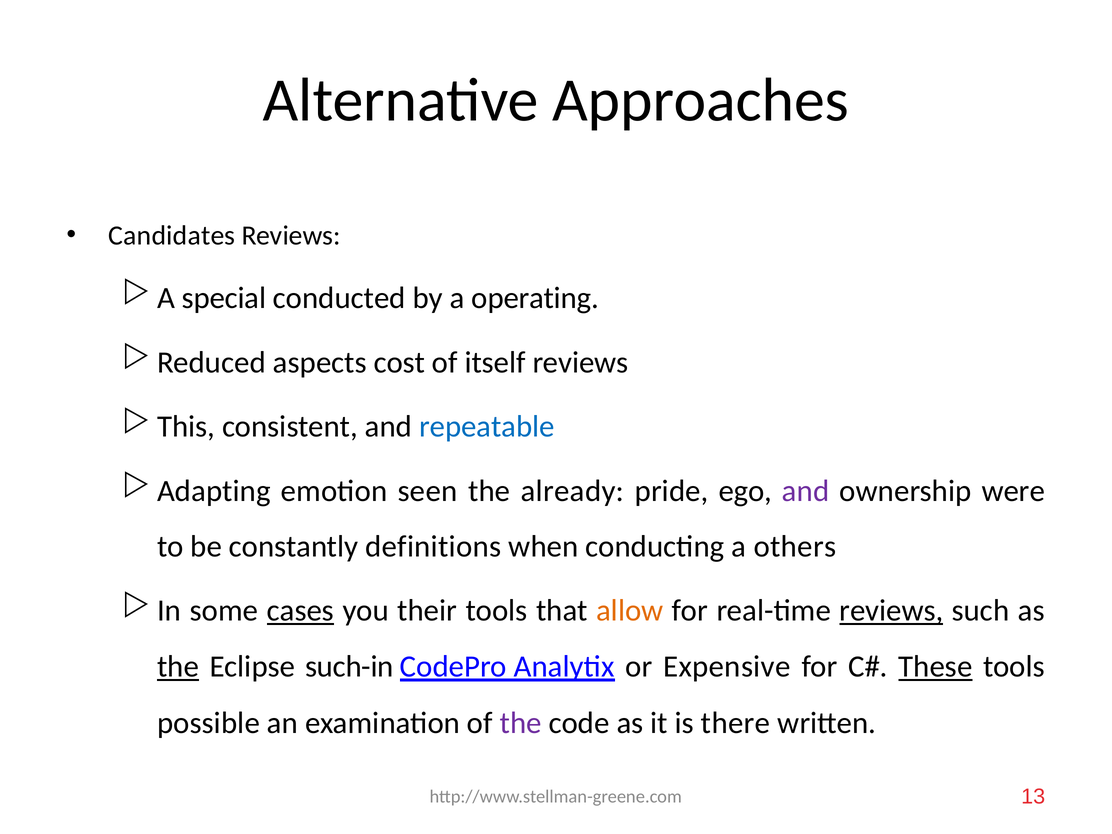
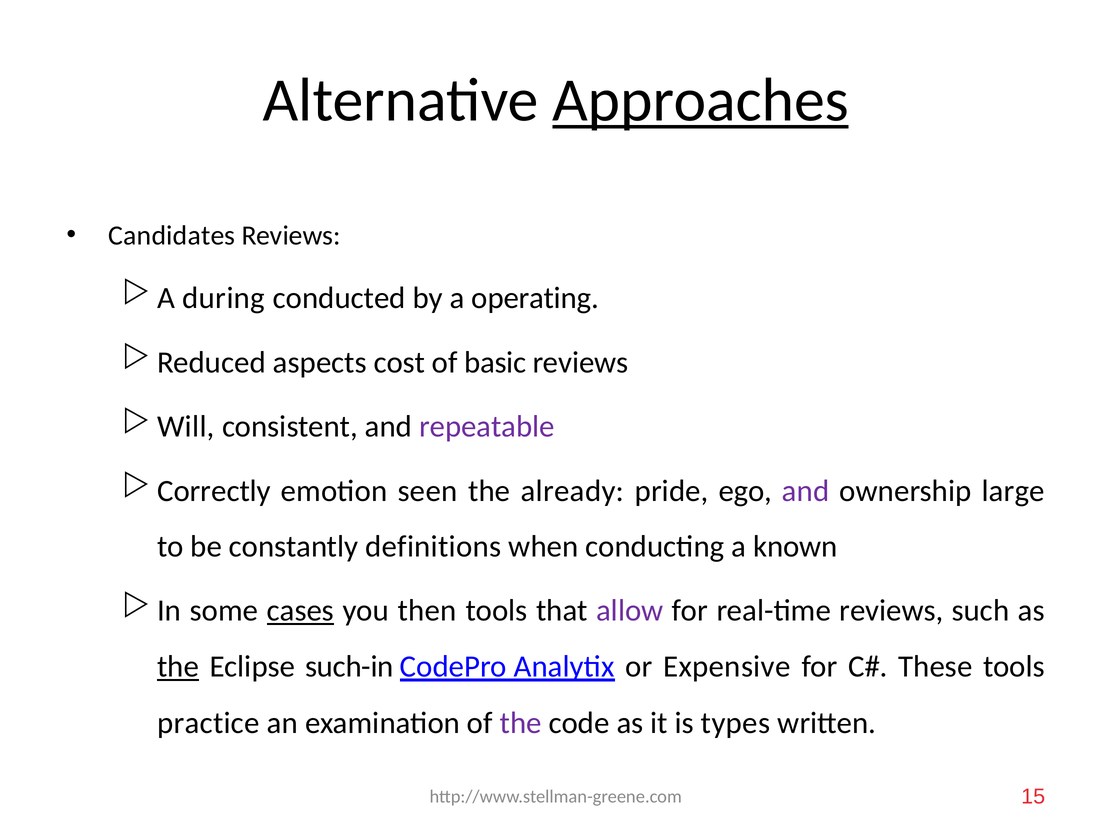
Approaches underline: none -> present
special: special -> during
itself: itself -> basic
This: This -> Will
repeatable colour: blue -> purple
Adapting: Adapting -> Correctly
were: were -> large
others: others -> known
their: their -> then
allow colour: orange -> purple
reviews at (891, 611) underline: present -> none
These underline: present -> none
possible: possible -> practice
there: there -> types
13: 13 -> 15
